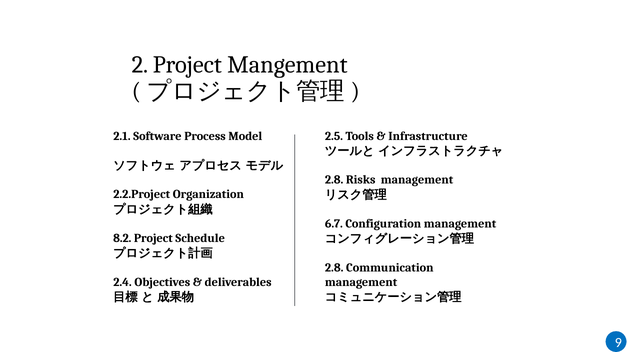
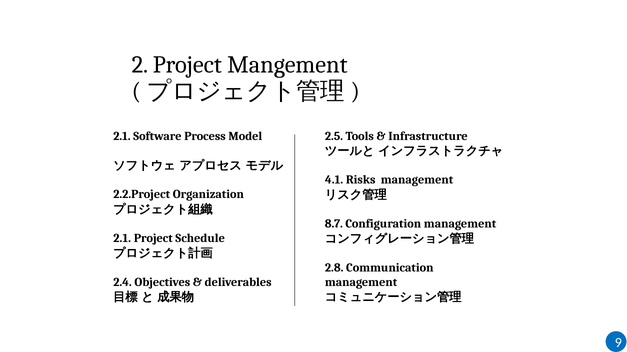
2.8 at (334, 180): 2.8 -> 4.1
6.7: 6.7 -> 8.7
8.2 at (122, 239): 8.2 -> 2.1
